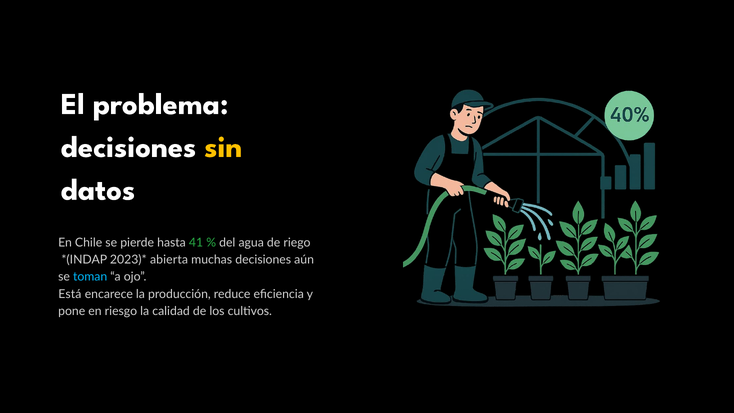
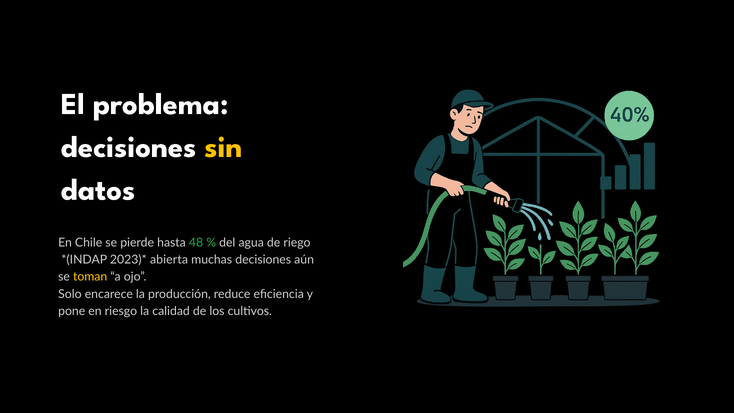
41: 41 -> 48
toman colour: light blue -> yellow
Está: Está -> Solo
